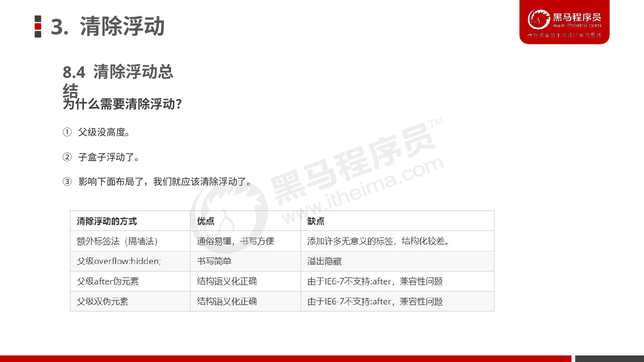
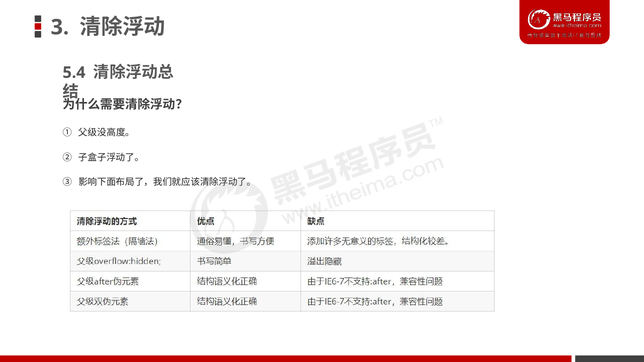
8.4: 8.4 -> 5.4
